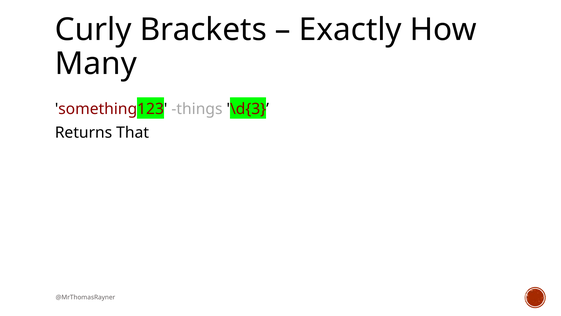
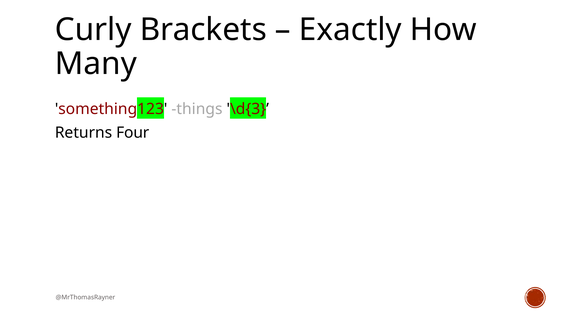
That: That -> Four
